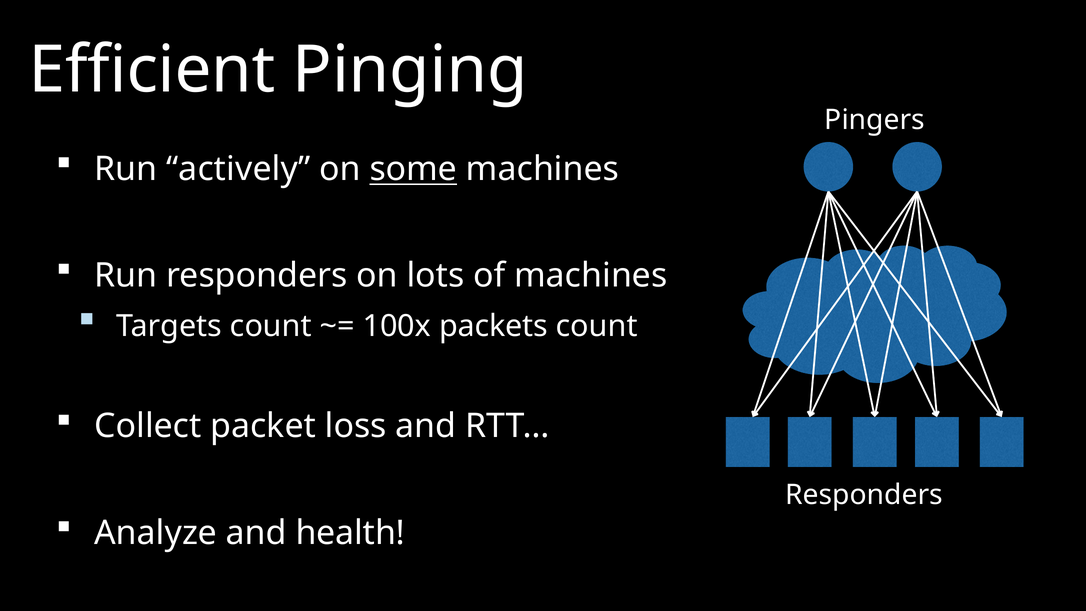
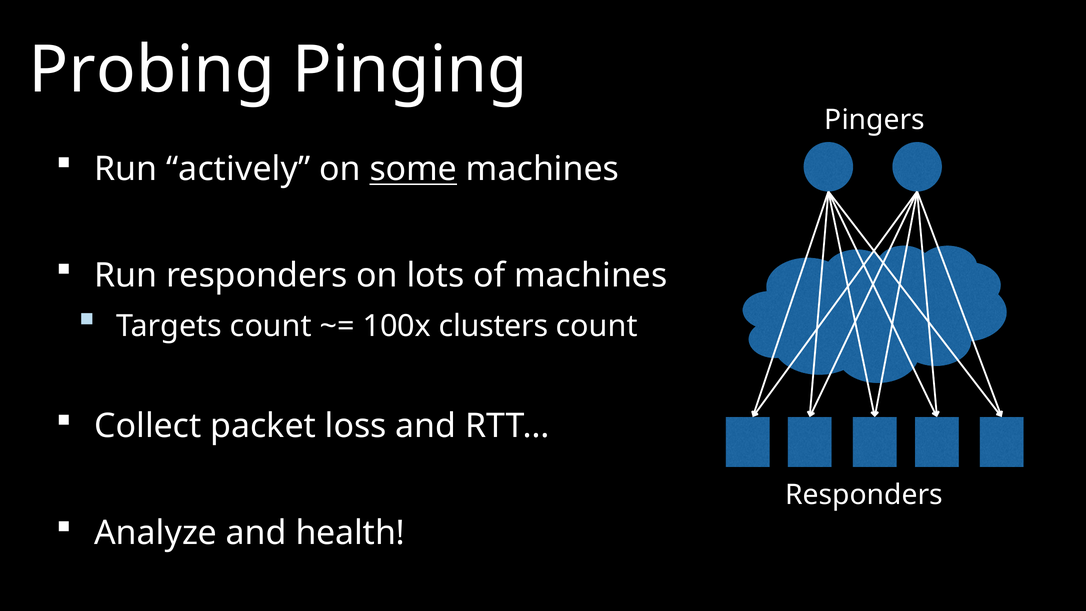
Efficient: Efficient -> Probing
packets: packets -> clusters
